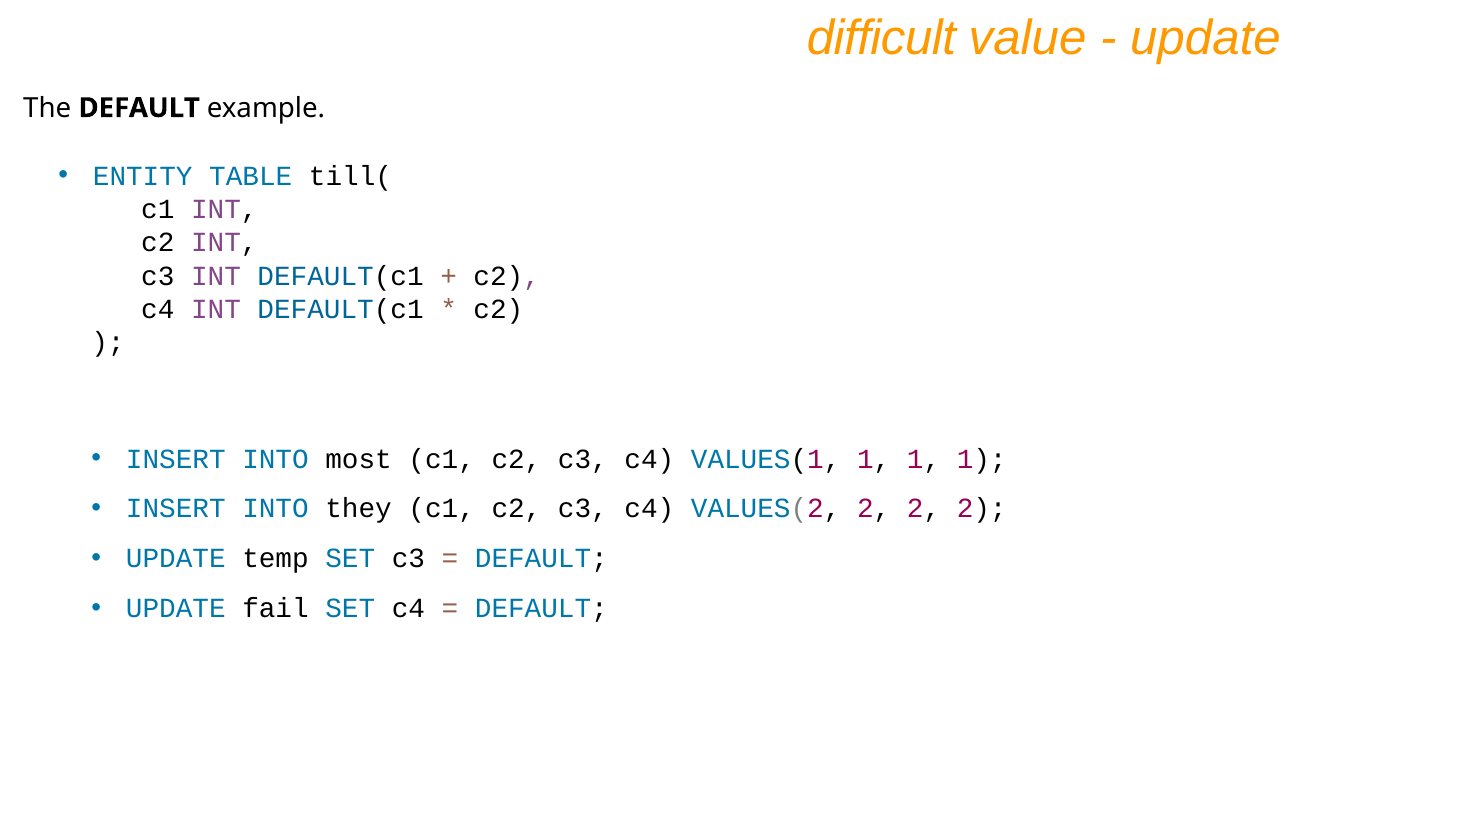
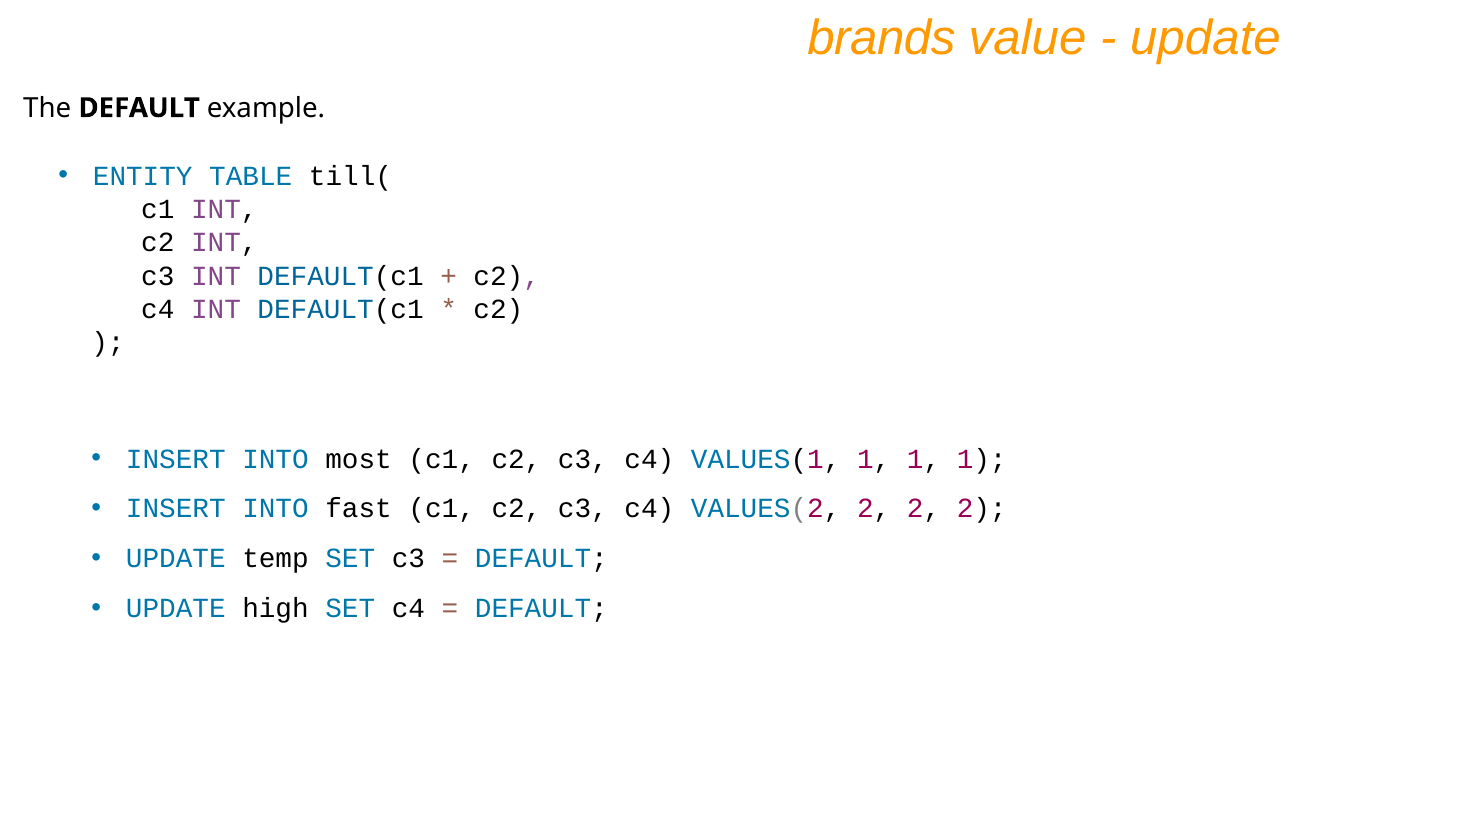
difficult: difficult -> brands
they: they -> fast
fail: fail -> high
